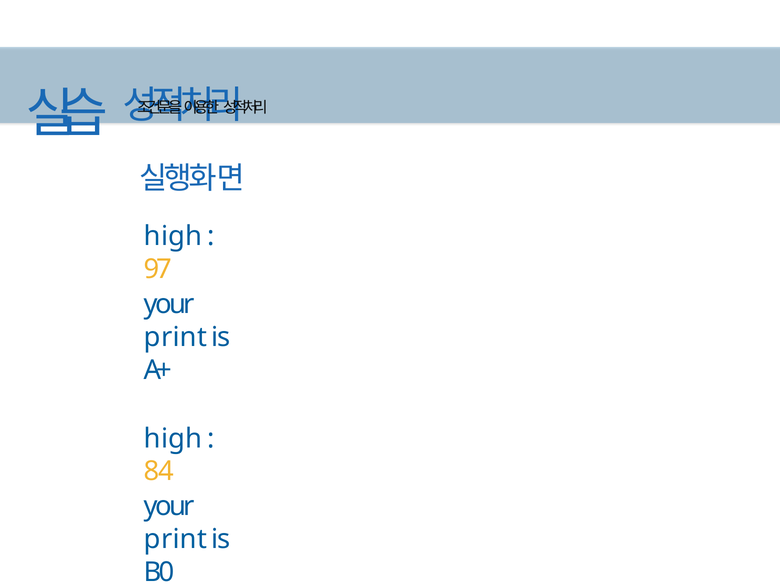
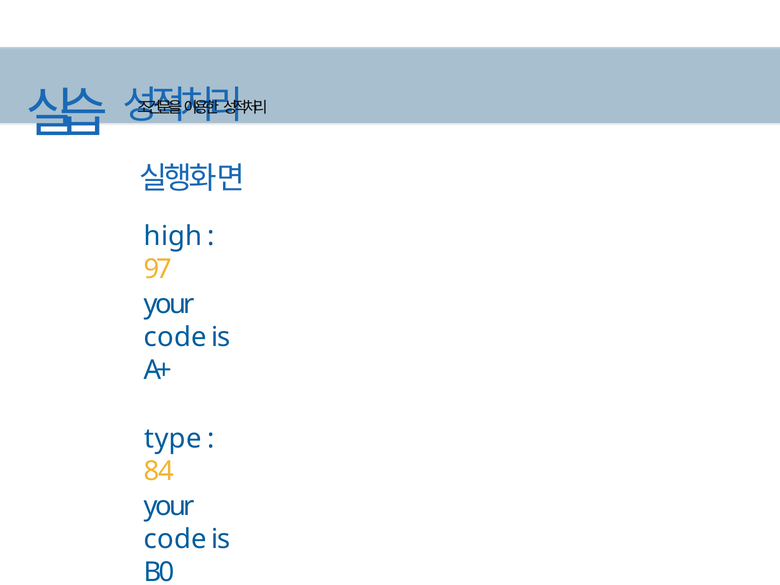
print at (175, 337): print -> code
high at (173, 438): high -> type
print at (175, 539): print -> code
